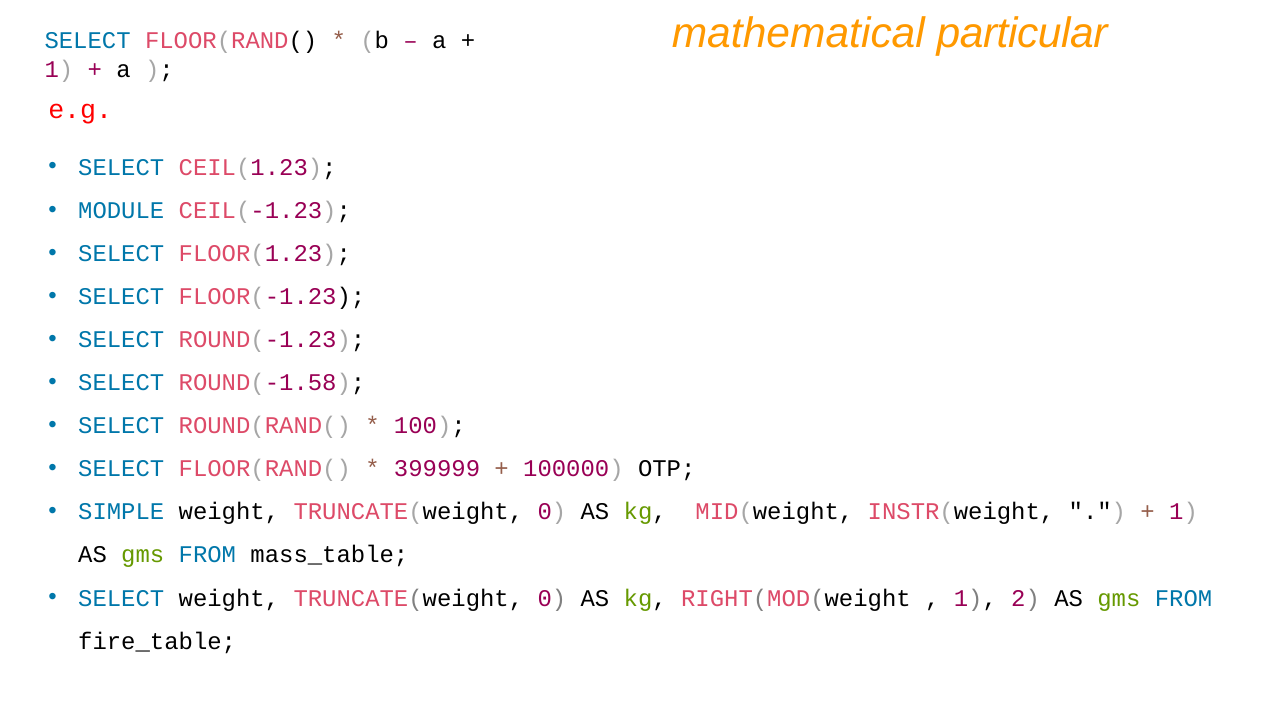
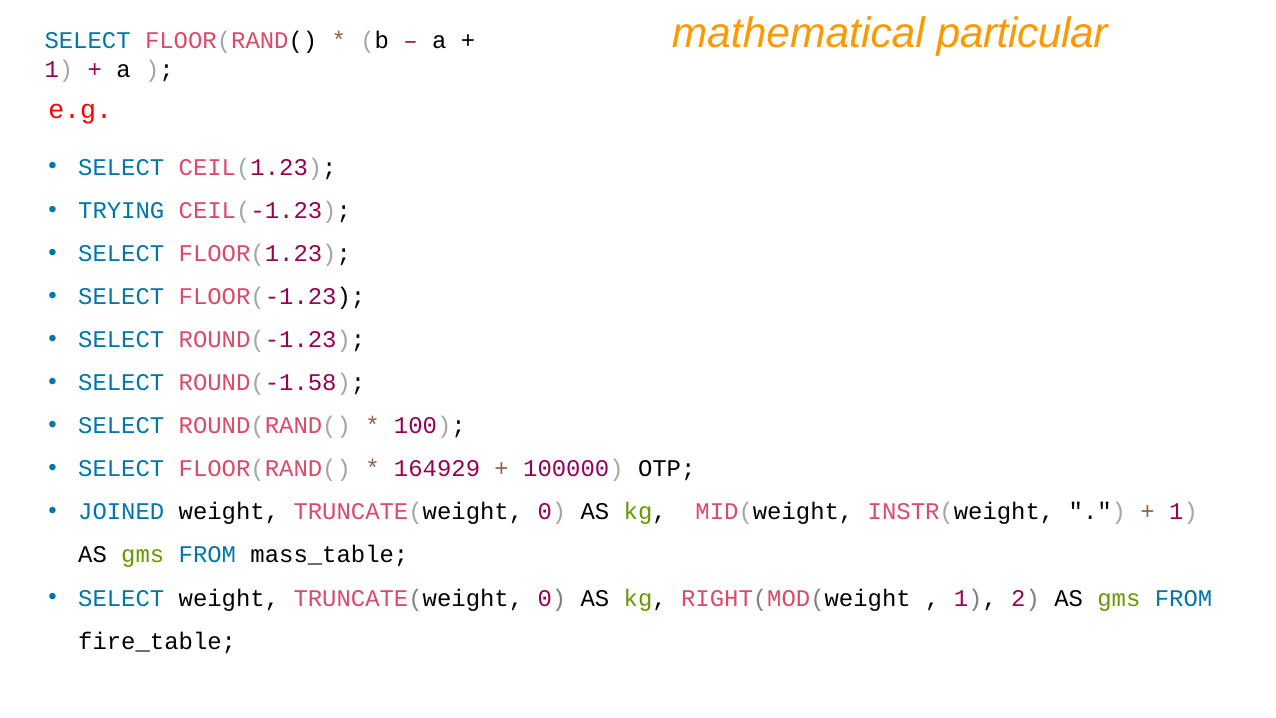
MODULE: MODULE -> TRYING
399999: 399999 -> 164929
SIMPLE: SIMPLE -> JOINED
